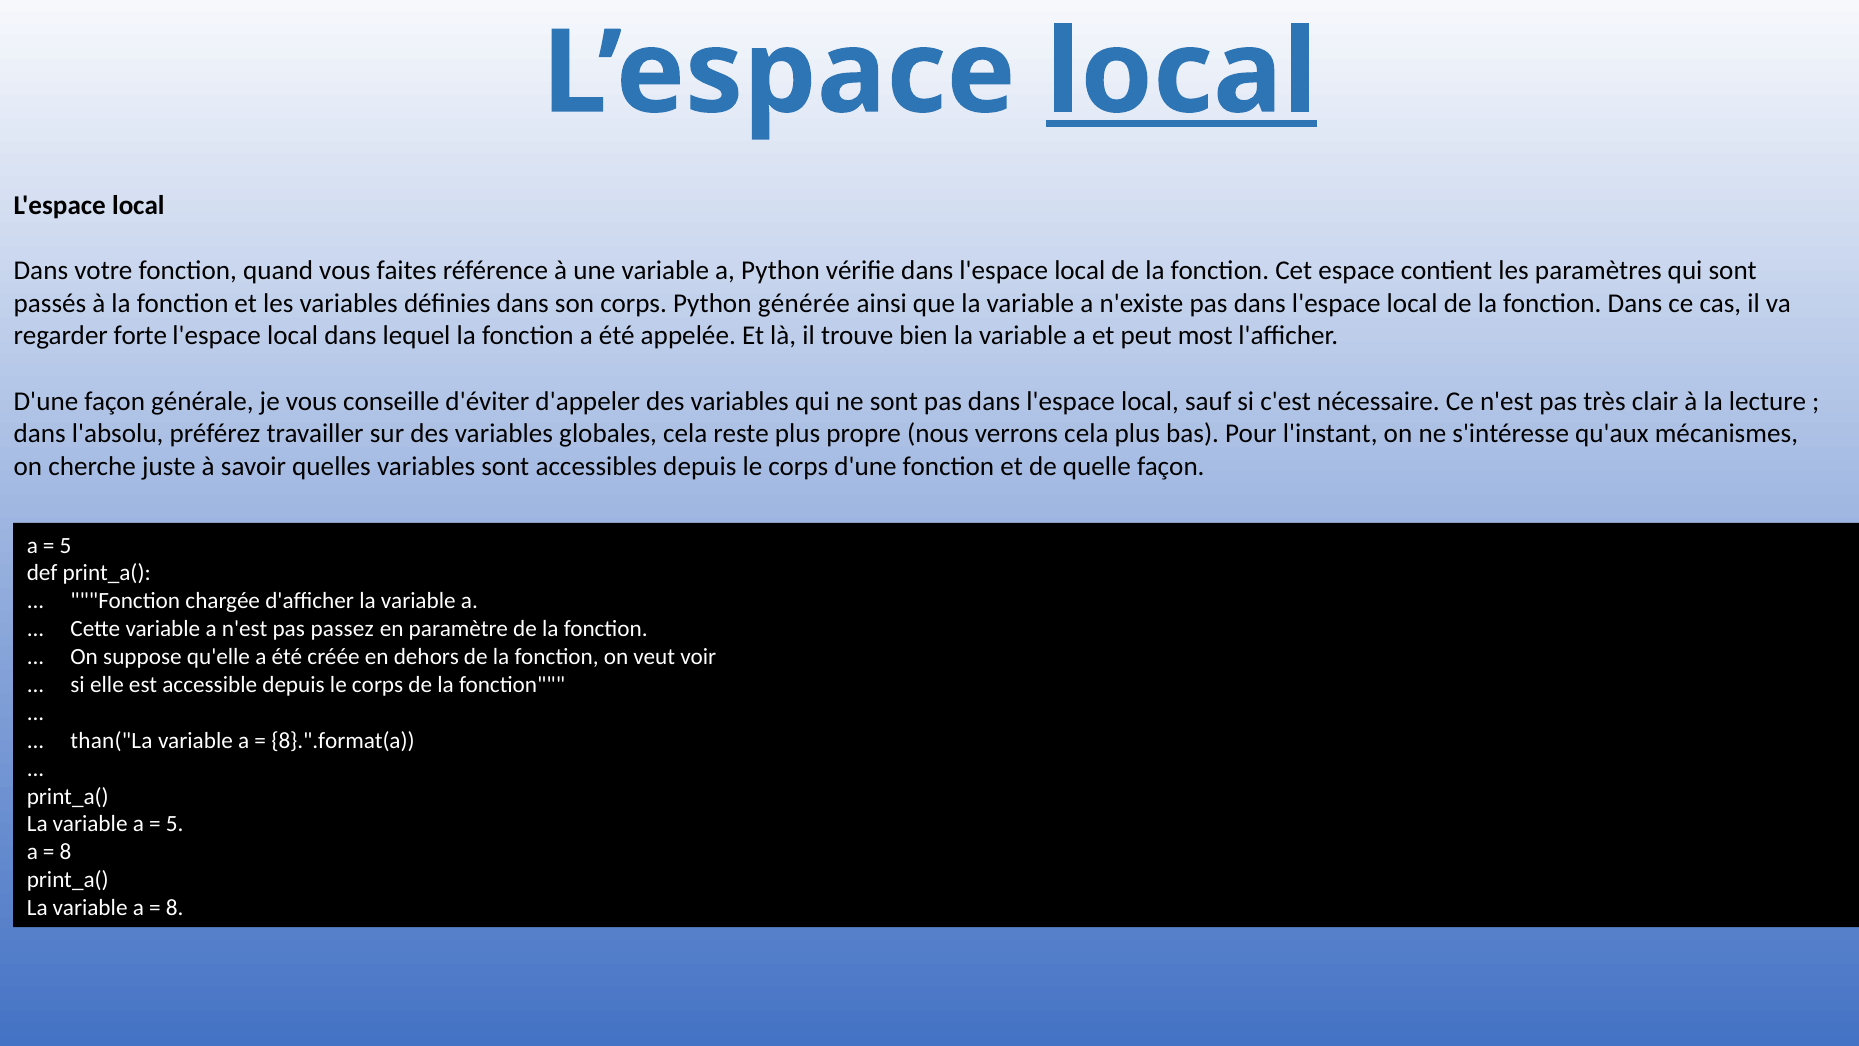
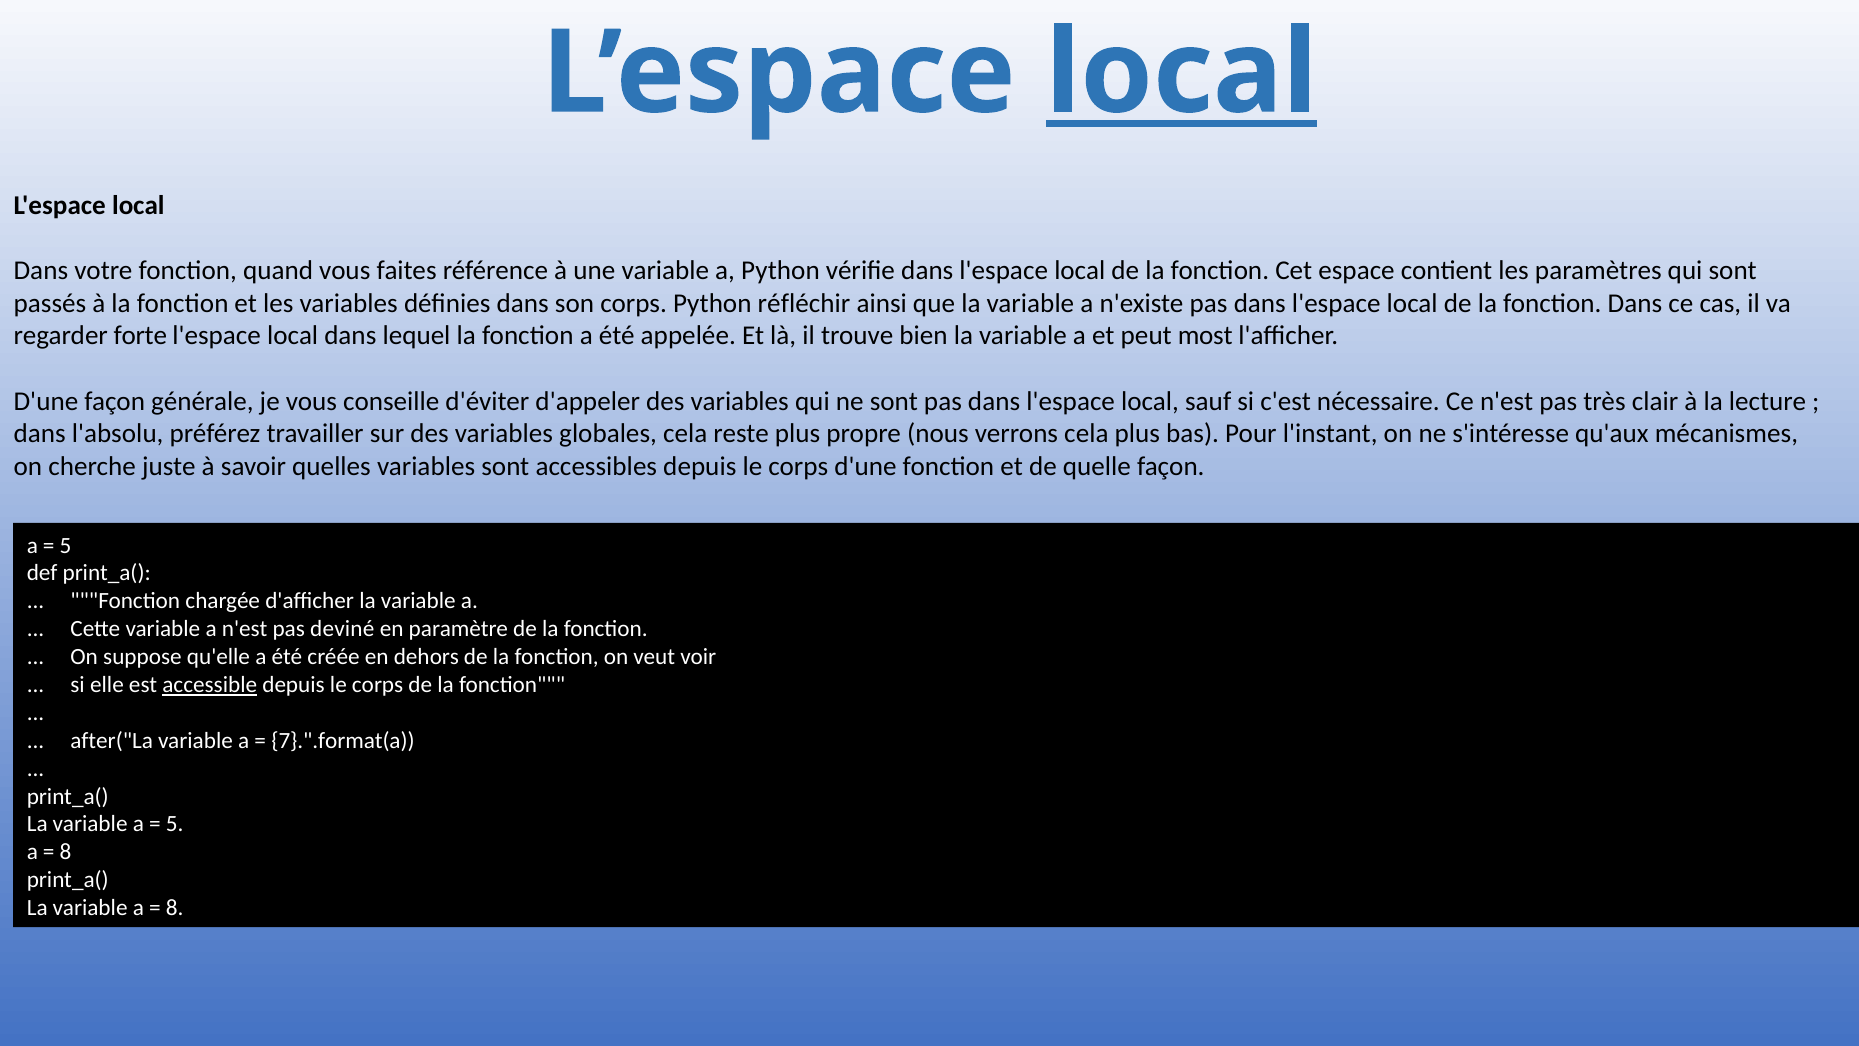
générée: générée -> réfléchir
passez: passez -> deviné
accessible underline: none -> present
than("La: than("La -> after("La
8}.".format(a: 8}.".format(a -> 7}.".format(a
